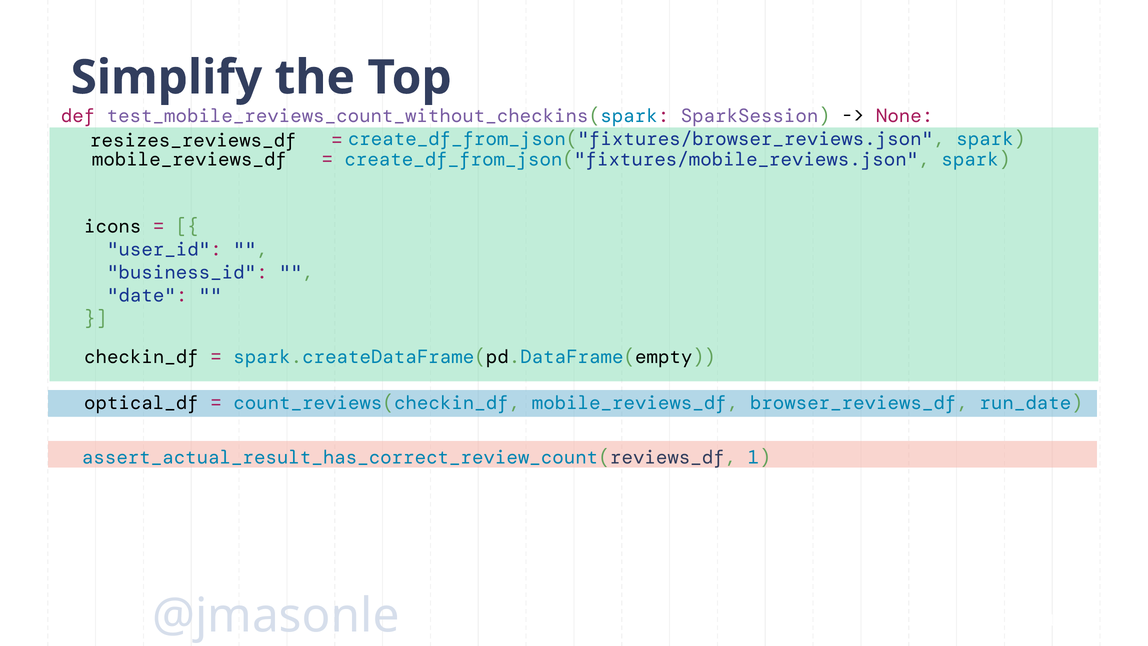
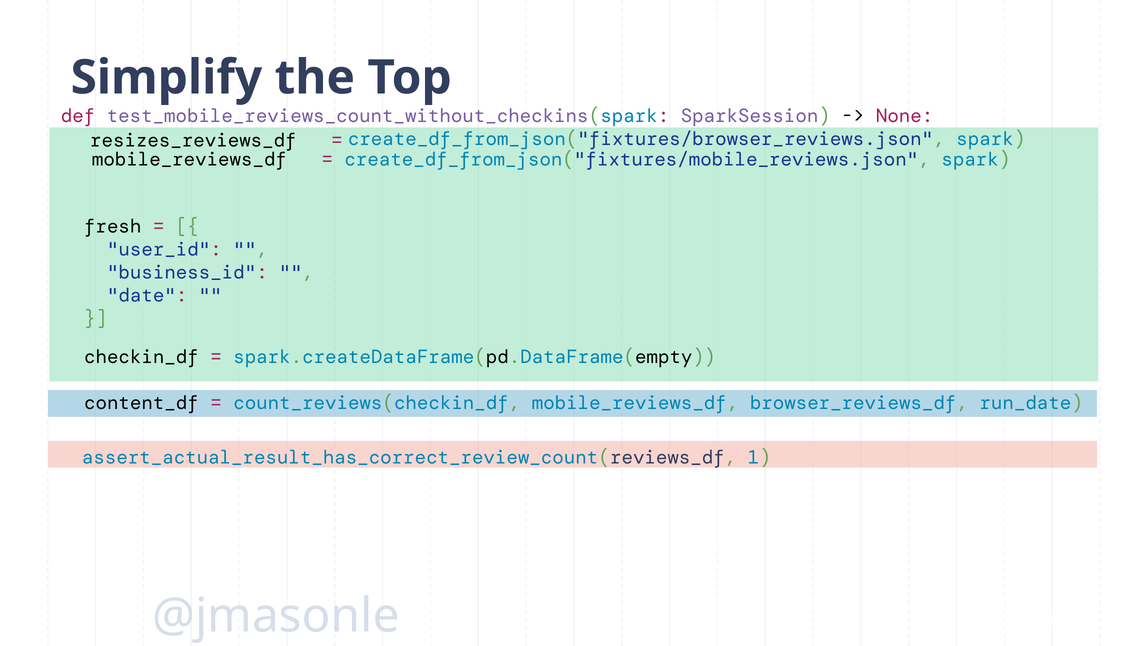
icons: icons -> fresh
optical_df: optical_df -> content_df
